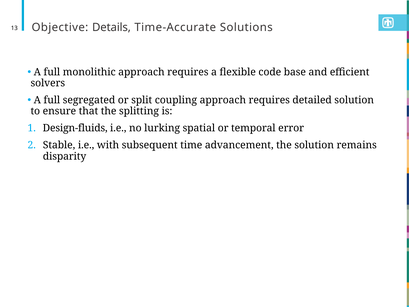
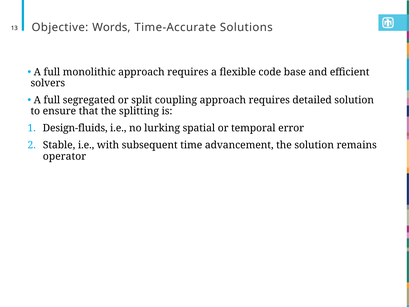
Details: Details -> Words
disparity: disparity -> operator
